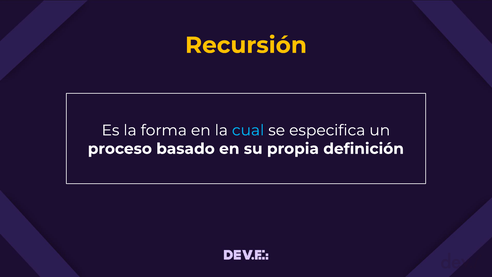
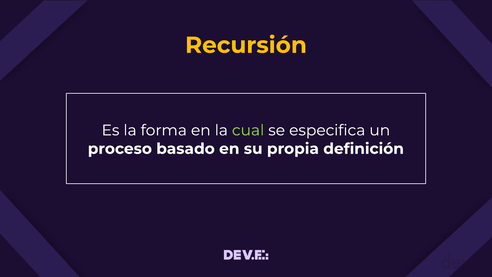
cual colour: light blue -> light green
